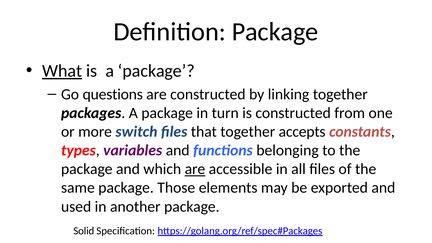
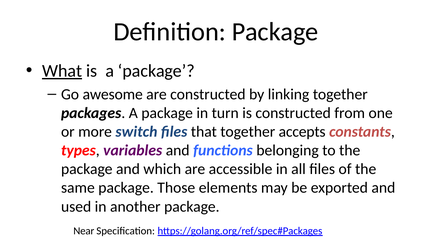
questions: questions -> awesome
are at (195, 169) underline: present -> none
Solid: Solid -> Near
